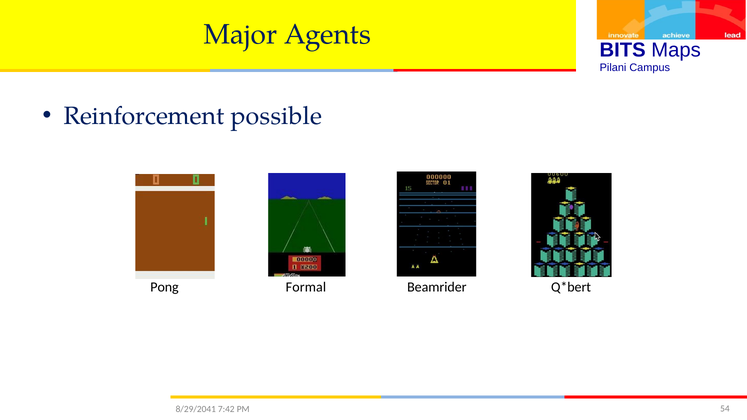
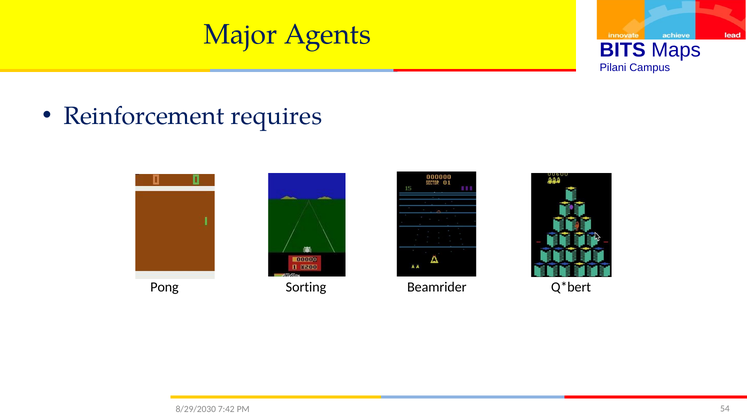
possible: possible -> requires
Formal: Formal -> Sorting
8/29/2041: 8/29/2041 -> 8/29/2030
